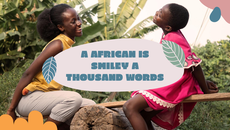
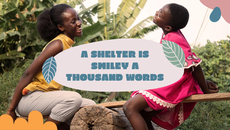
AFRICAN: AFRICAN -> SHELTER
